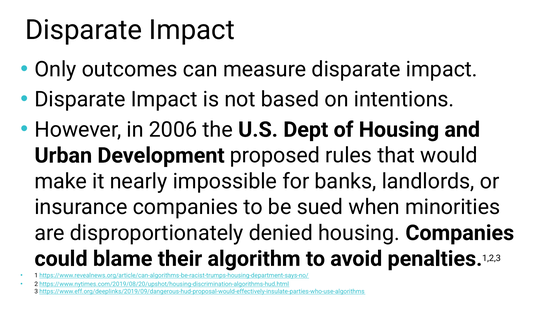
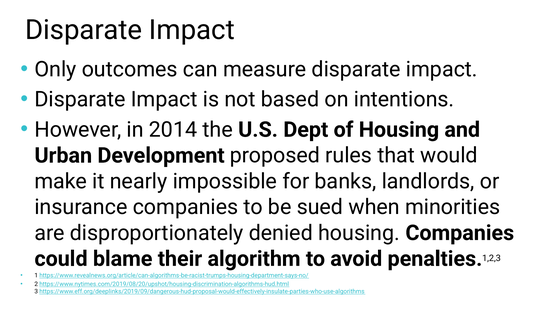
2006: 2006 -> 2014
